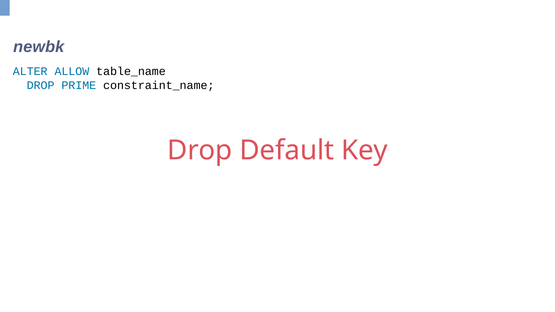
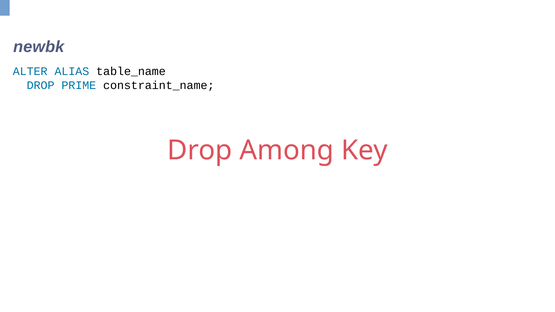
ALLOW: ALLOW -> ALIAS
Default: Default -> Among
